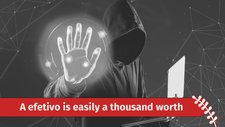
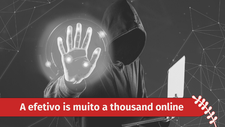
easily: easily -> muito
worth: worth -> online
